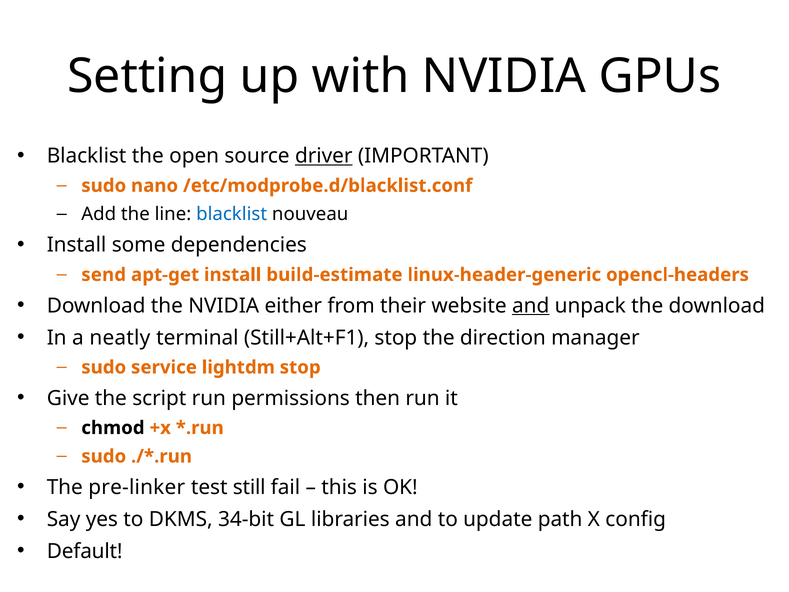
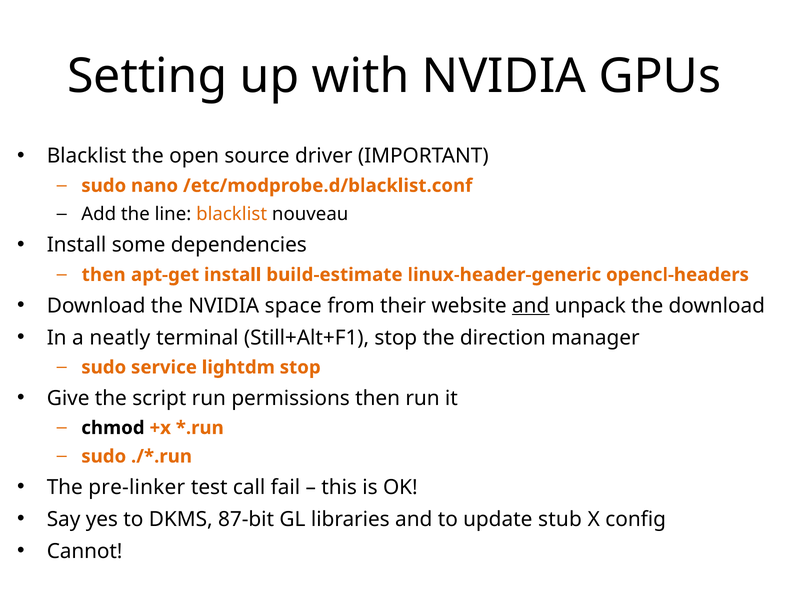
driver underline: present -> none
blacklist at (232, 214) colour: blue -> orange
send at (104, 275): send -> then
either: either -> space
still: still -> call
34-bit: 34-bit -> 87-bit
path: path -> stub
Default: Default -> Cannot
